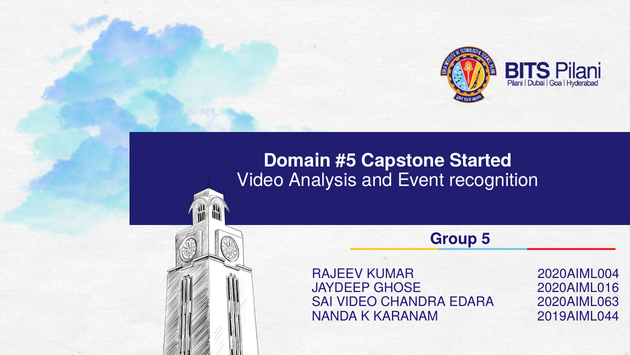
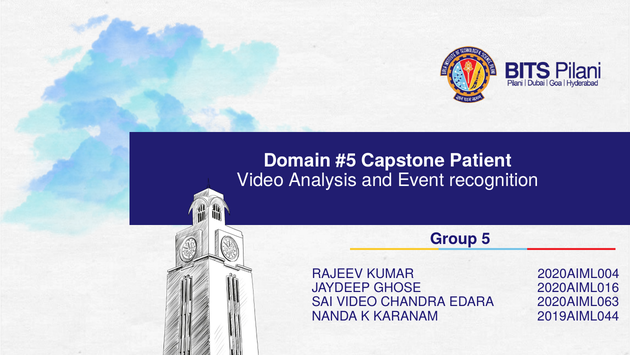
Started: Started -> Patient
